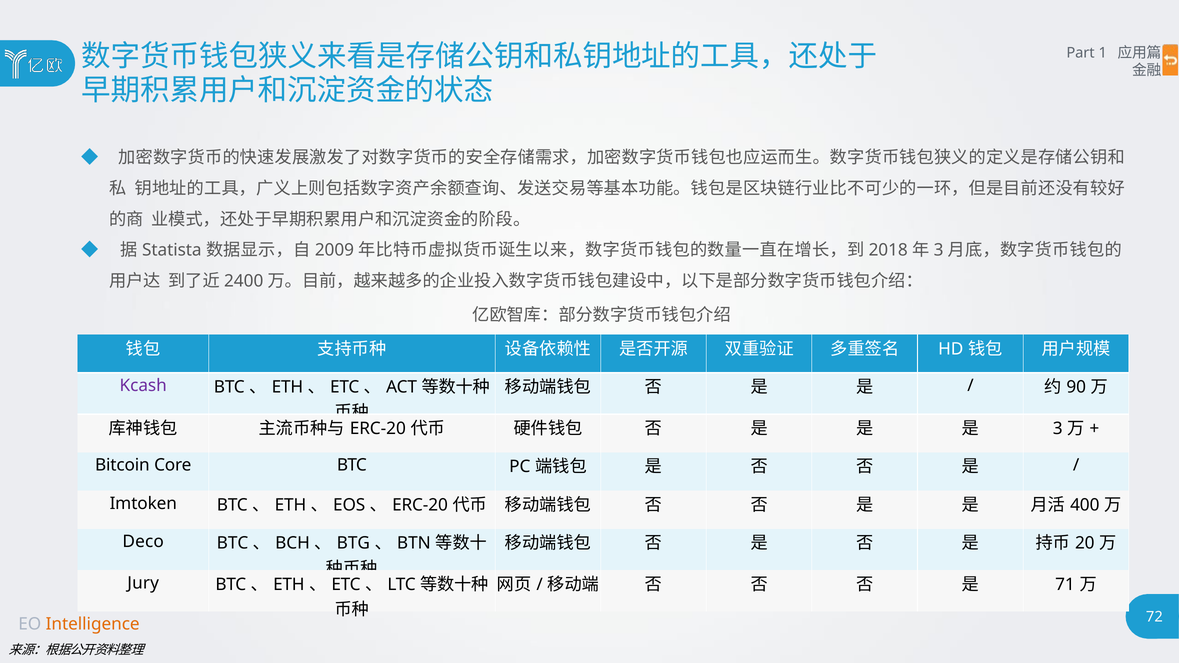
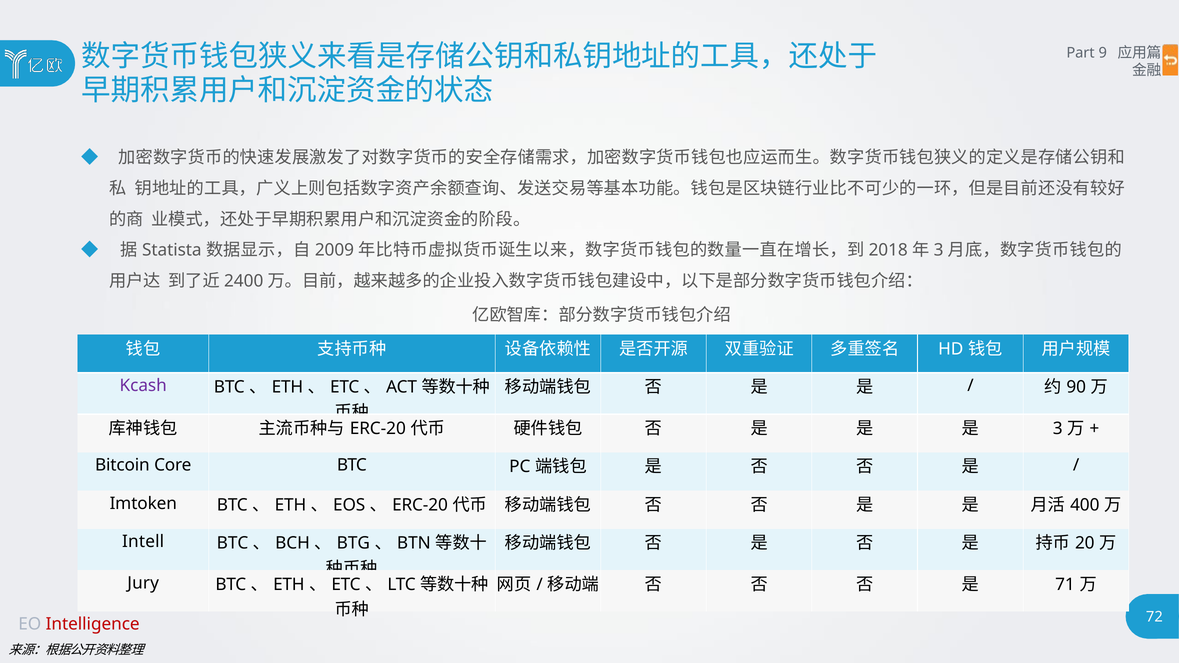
1: 1 -> 9
Deco: Deco -> Intell
Intelligence colour: orange -> red
